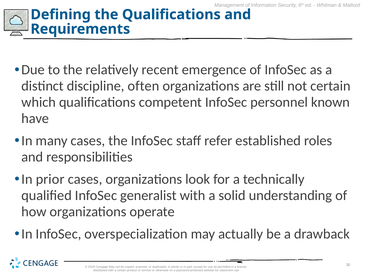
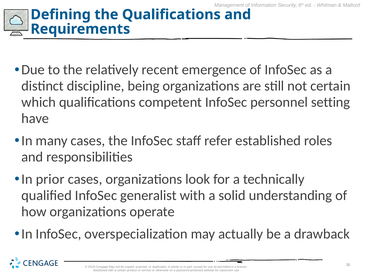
often: often -> being
known: known -> setting
